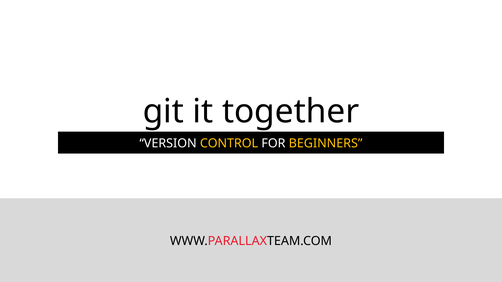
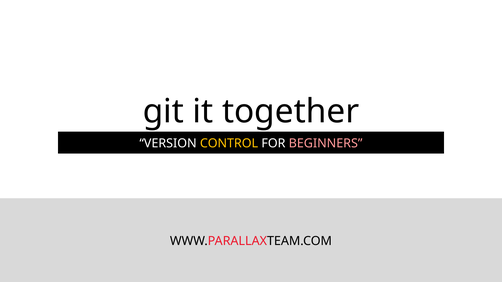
BEGINNERS colour: yellow -> pink
